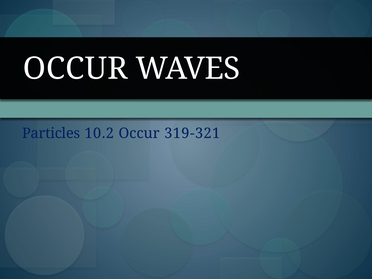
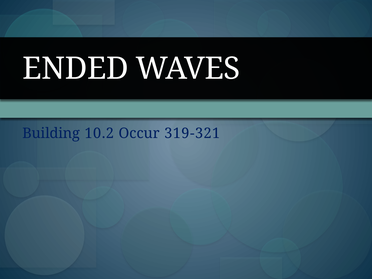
OCCUR at (75, 69): OCCUR -> ENDED
Particles: Particles -> Building
